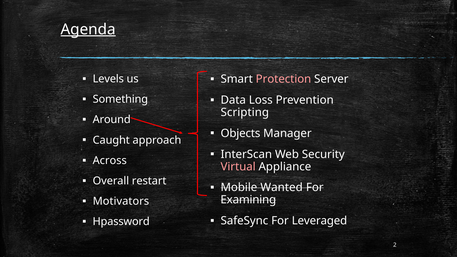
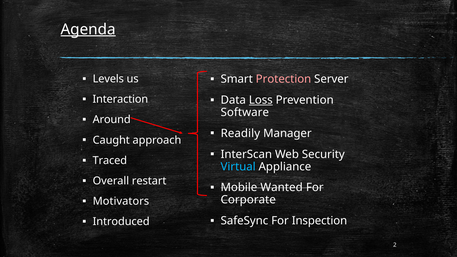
Something: Something -> Interaction
Loss underline: none -> present
Scripting: Scripting -> Software
Objects: Objects -> Readily
Across: Across -> Traced
Virtual colour: pink -> light blue
Examining: Examining -> Corporate
Leveraged: Leveraged -> Inspection
Hpassword: Hpassword -> Introduced
